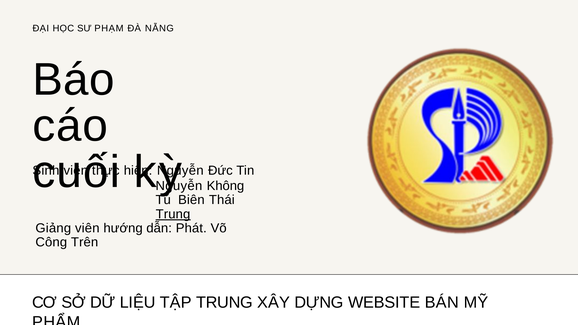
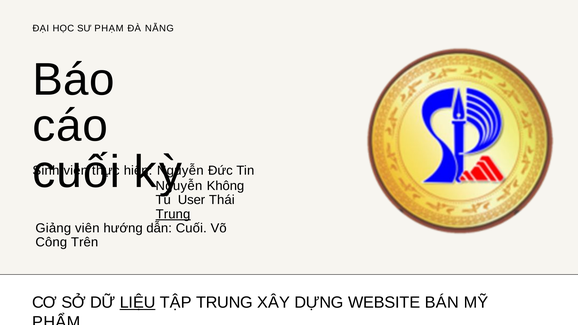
Biên: Biên -> User
dẫn Phát: Phát -> Cuối
LIỆU underline: none -> present
